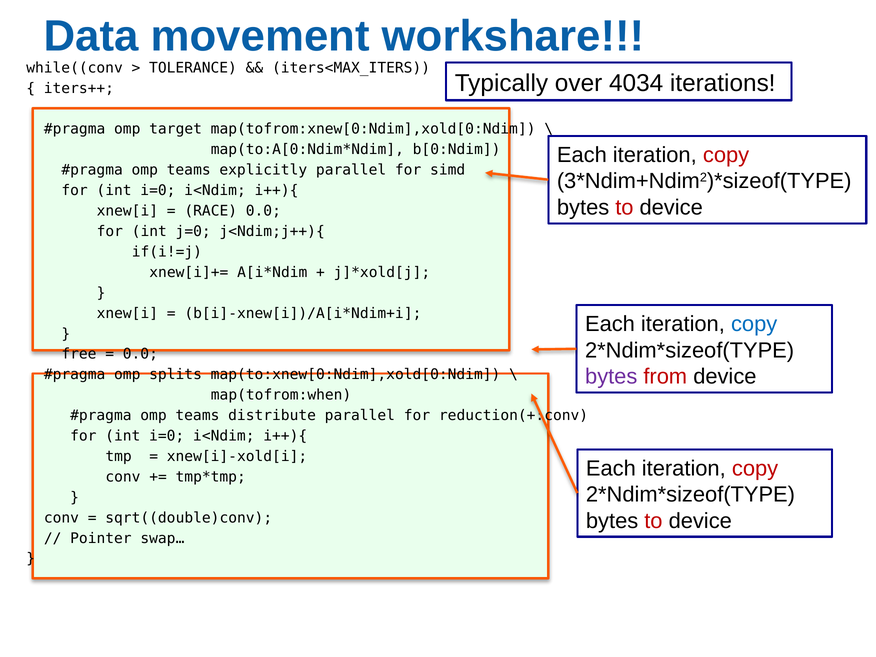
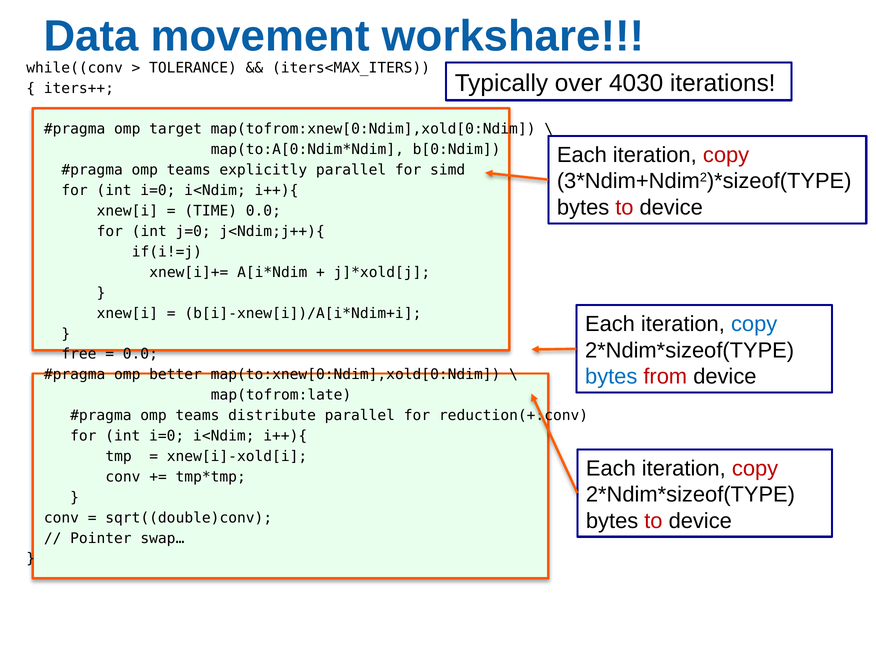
4034: 4034 -> 4030
RACE: RACE -> TIME
bytes at (611, 377) colour: purple -> blue
splits: splits -> better
map(tofrom:when: map(tofrom:when -> map(tofrom:late
